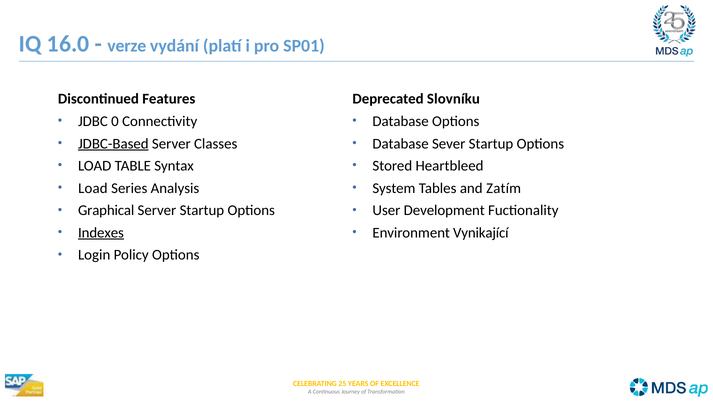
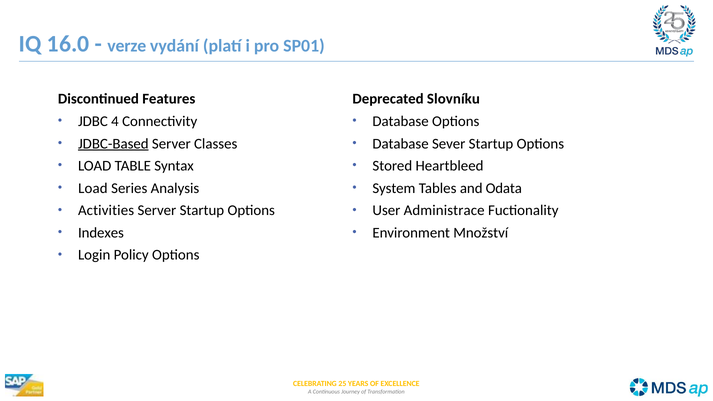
0: 0 -> 4
Zatím: Zatím -> Odata
Graphical: Graphical -> Activities
Development: Development -> Administrace
Indexes underline: present -> none
Vynikající: Vynikající -> Množství
